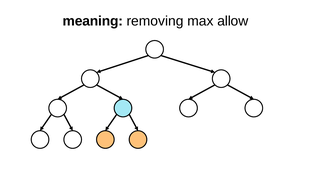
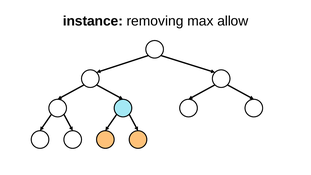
meaning: meaning -> instance
